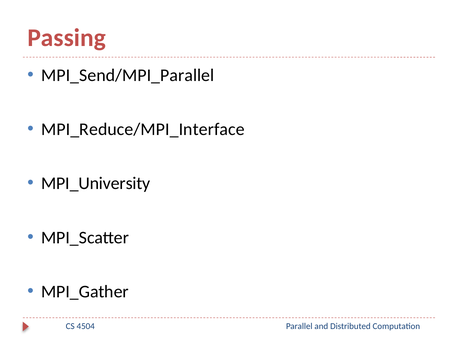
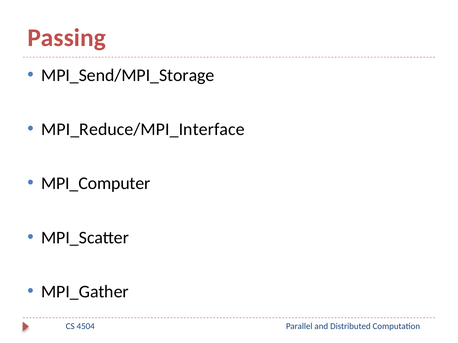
MPI_Send/MPI_Parallel: MPI_Send/MPI_Parallel -> MPI_Send/MPI_Storage
MPI_University: MPI_University -> MPI_Computer
